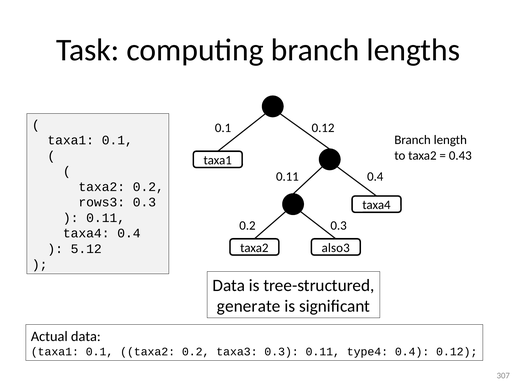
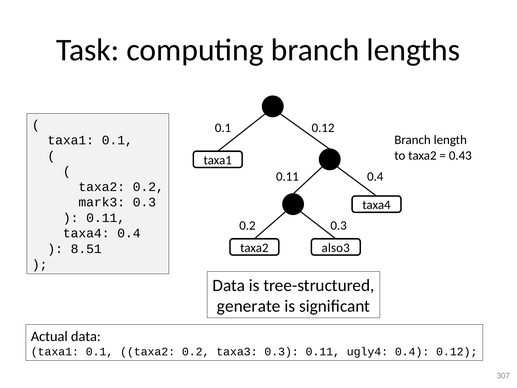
rows3: rows3 -> mark3
5.12: 5.12 -> 8.51
type4: type4 -> ugly4
